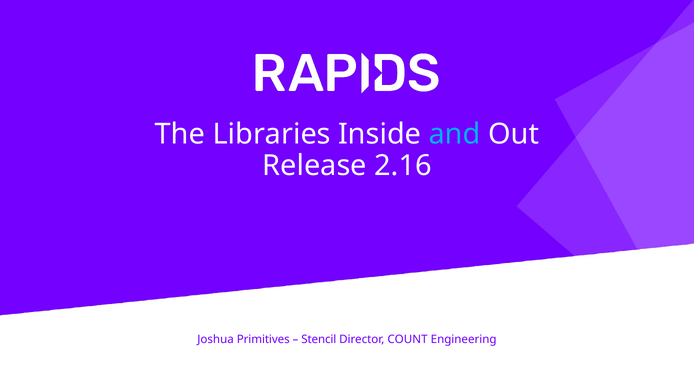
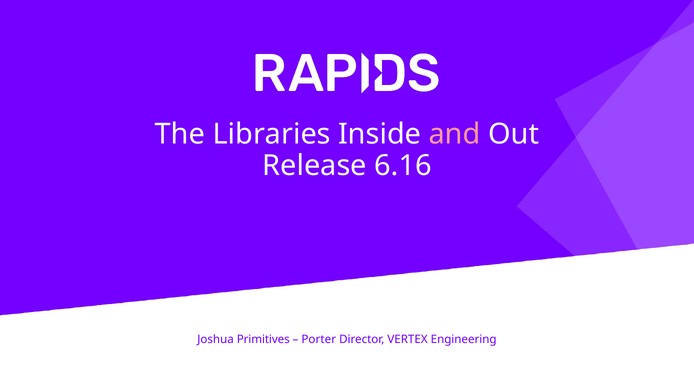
and colour: light blue -> pink
2.16: 2.16 -> 6.16
Stencil: Stencil -> Porter
COUNT: COUNT -> VERTEX
